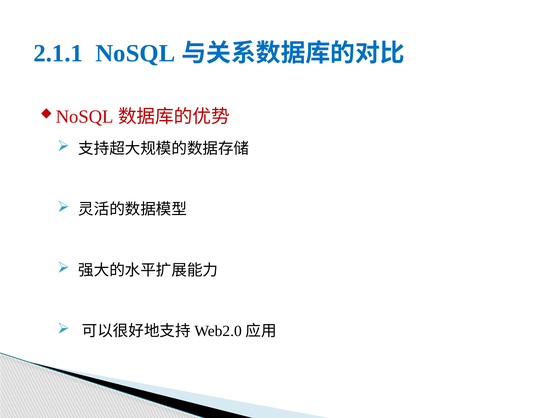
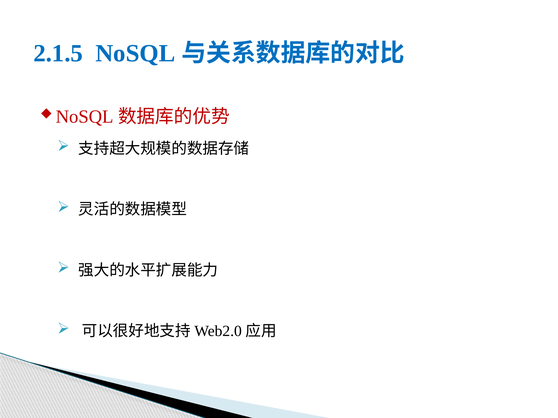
2.1.1: 2.1.1 -> 2.1.5
